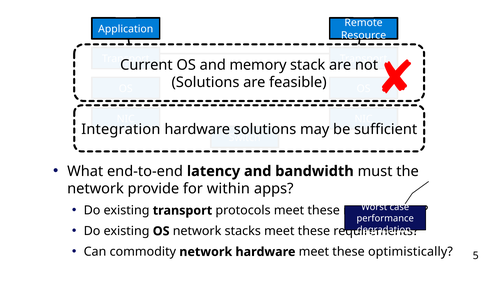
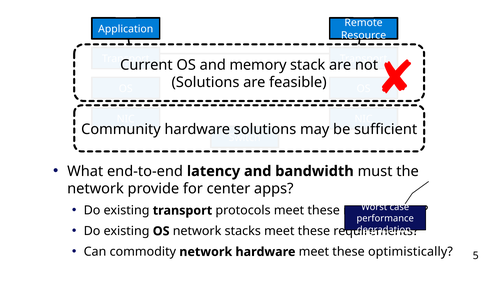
Integration: Integration -> Community
within: within -> center
